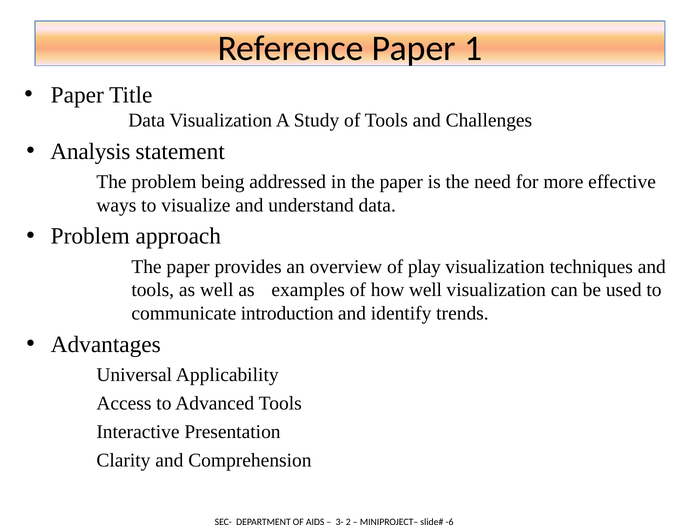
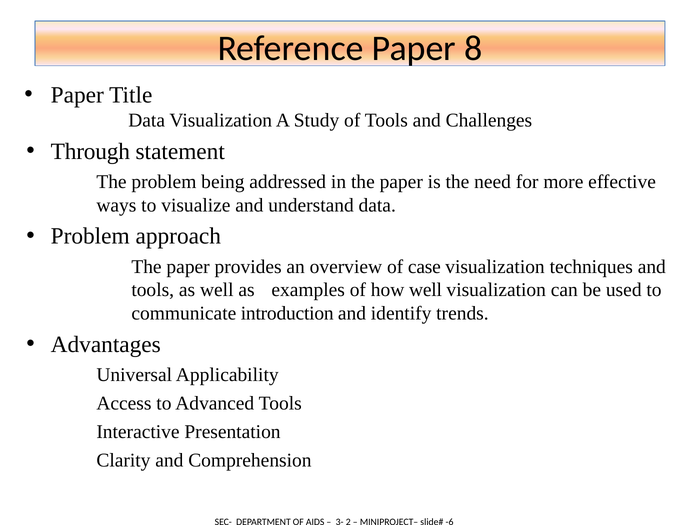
1: 1 -> 8
Analysis: Analysis -> Through
play: play -> case
